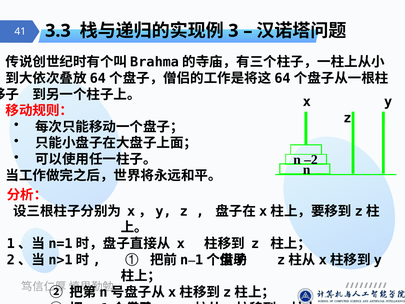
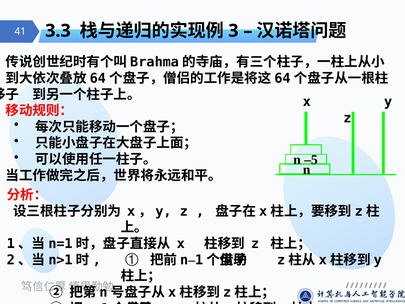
–2: –2 -> –5
